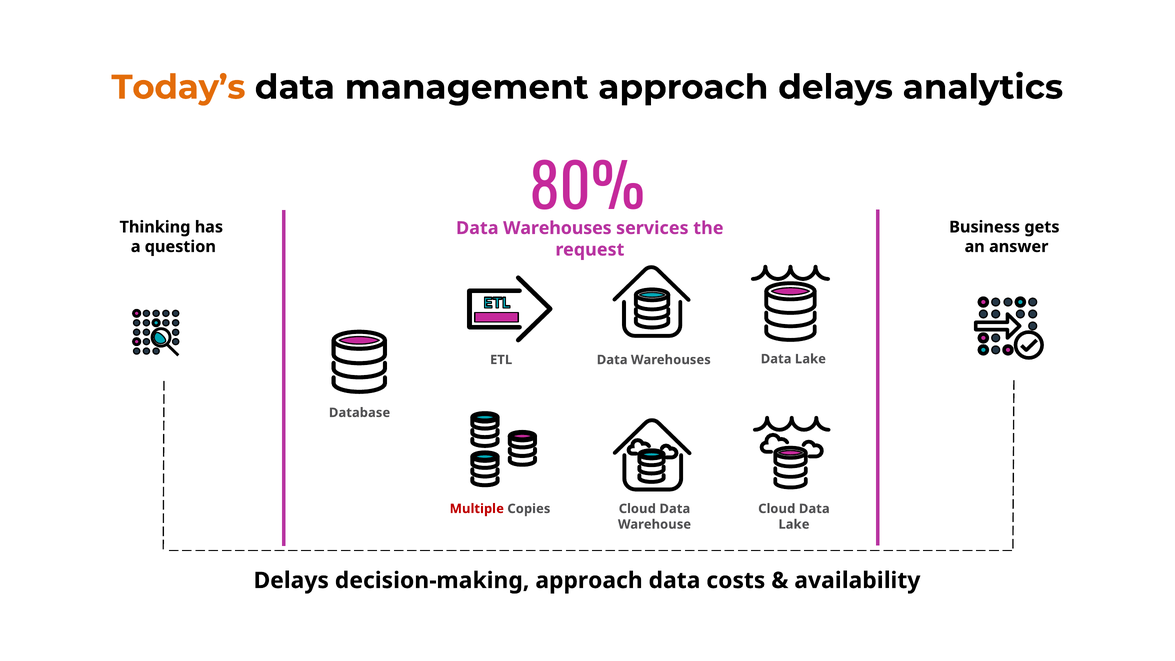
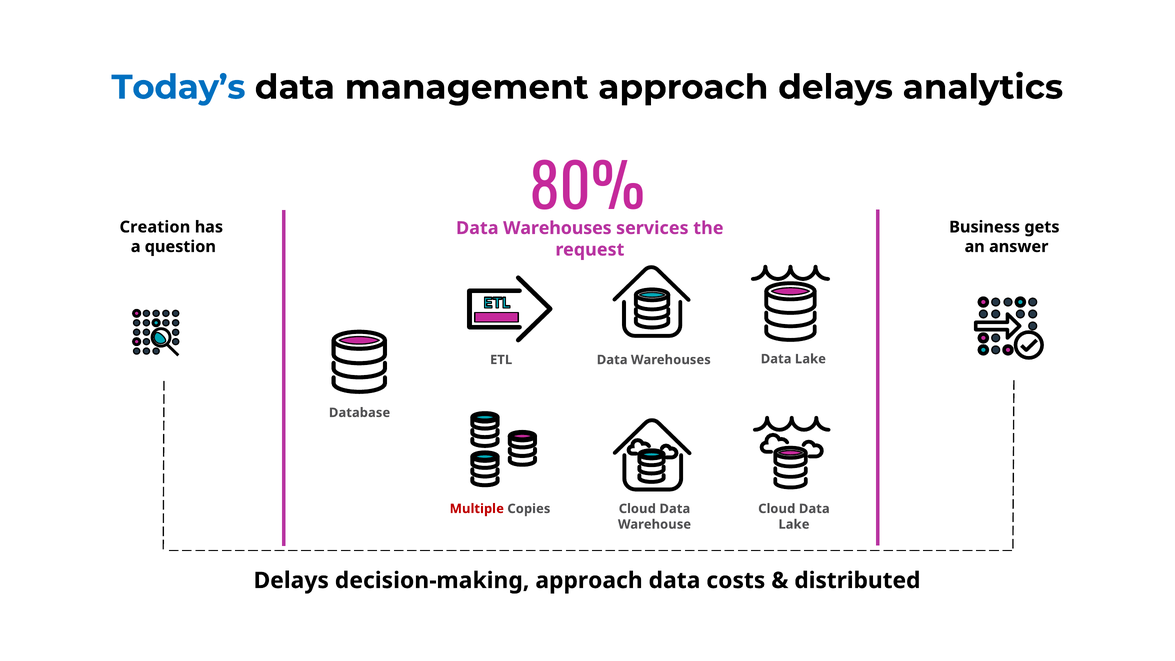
Today’s colour: orange -> blue
Thinking: Thinking -> Creation
availability: availability -> distributed
